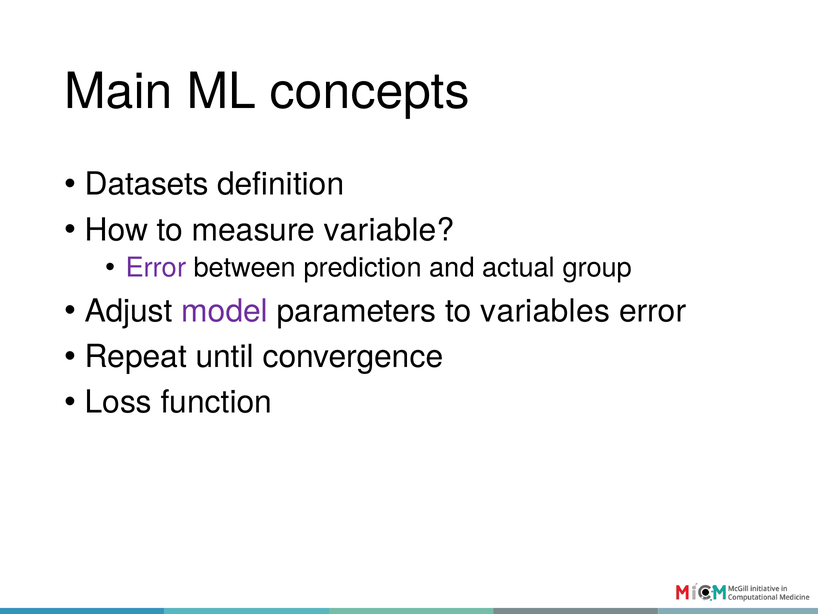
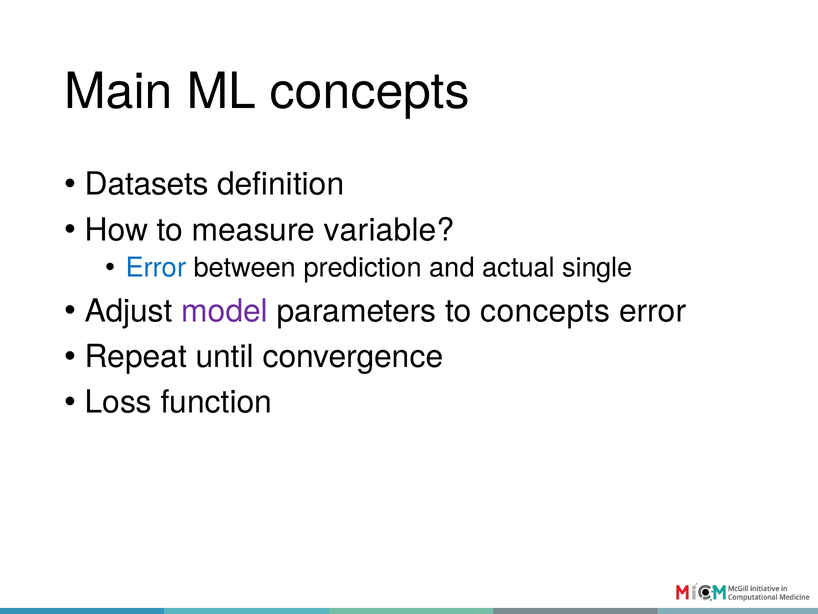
Error at (156, 268) colour: purple -> blue
group: group -> single
to variables: variables -> concepts
